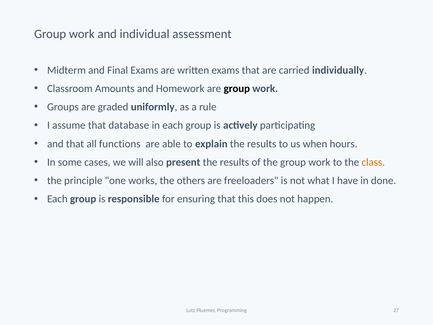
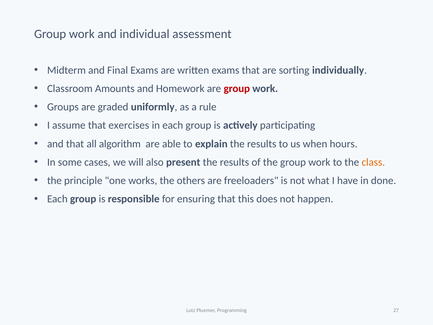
carried: carried -> sorting
group at (237, 88) colour: black -> red
database: database -> exercises
functions: functions -> algorithm
